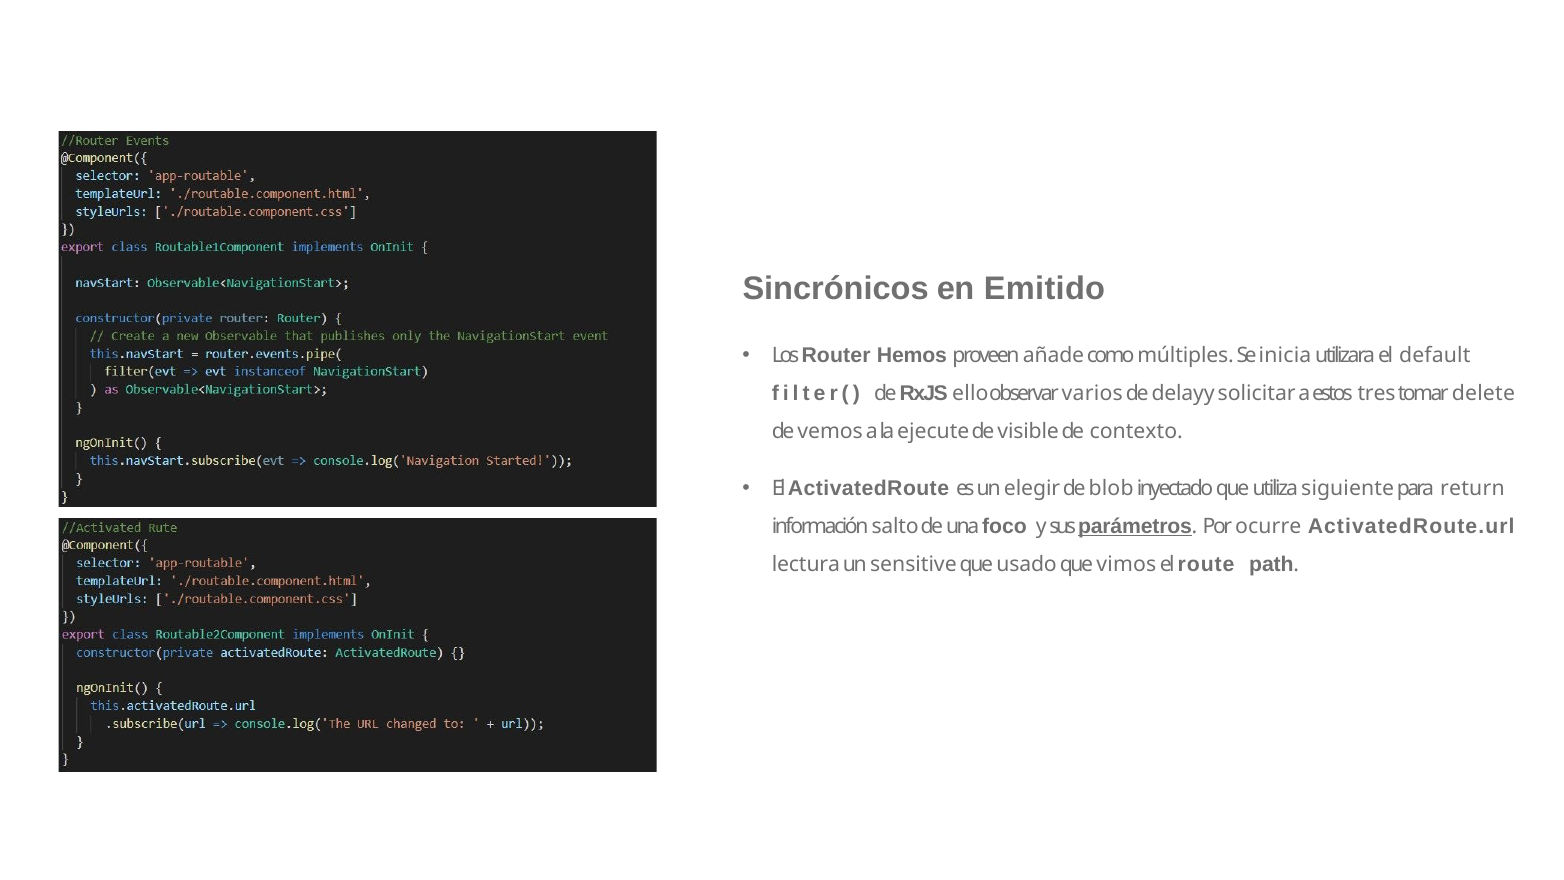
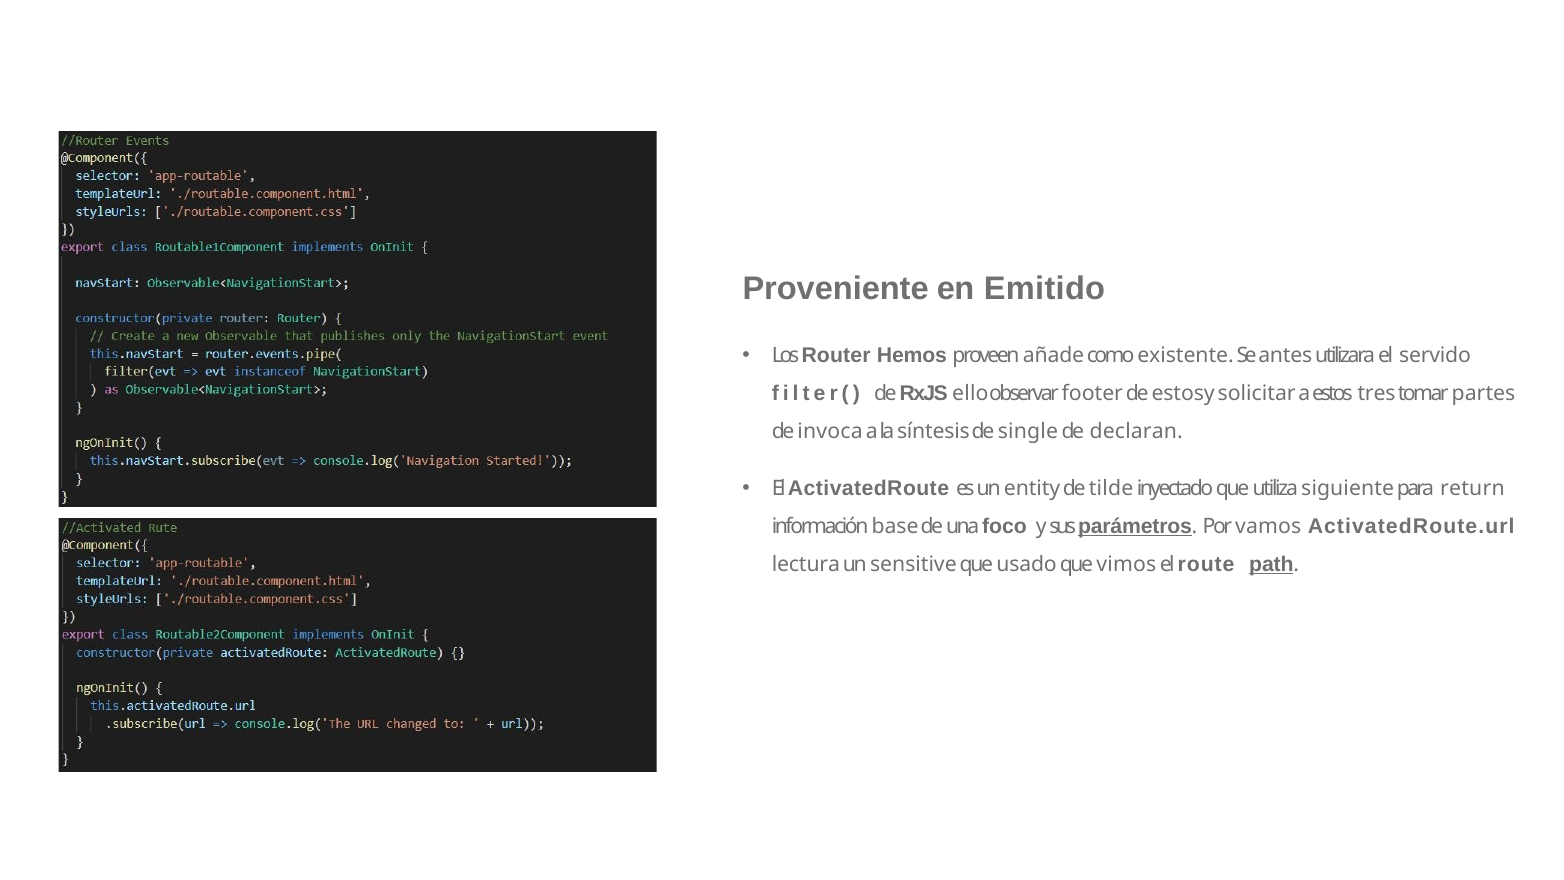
Sincrónicos: Sincrónicos -> Proveniente
múltiples: múltiples -> existente
inicia: inicia -> antes
default: default -> servido
varios: varios -> footer
de delay: delay -> estos
delete: delete -> partes
vemos: vemos -> invoca
ejecute: ejecute -> síntesis
visible: visible -> single
contexto: contexto -> declaran
elegir: elegir -> entity
blob: blob -> tilde
salto: salto -> base
ocurre: ocurre -> vamos
path underline: none -> present
